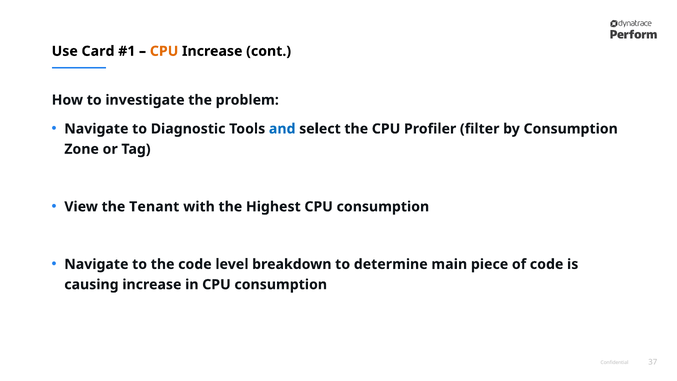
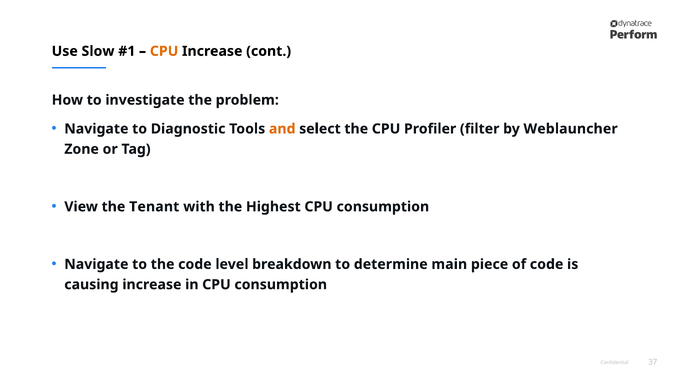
Card: Card -> Slow
and colour: blue -> orange
by Consumption: Consumption -> Weblauncher
